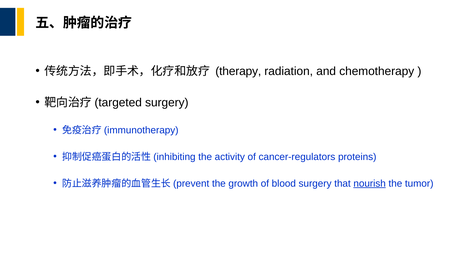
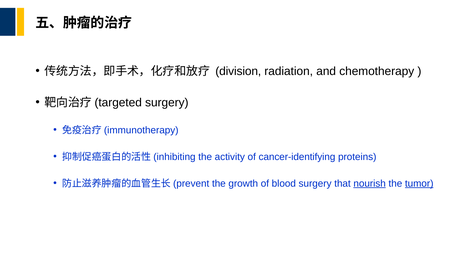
therapy: therapy -> division
cancer‐regulators: cancer‐regulators -> cancer‐identifying
tumor underline: none -> present
